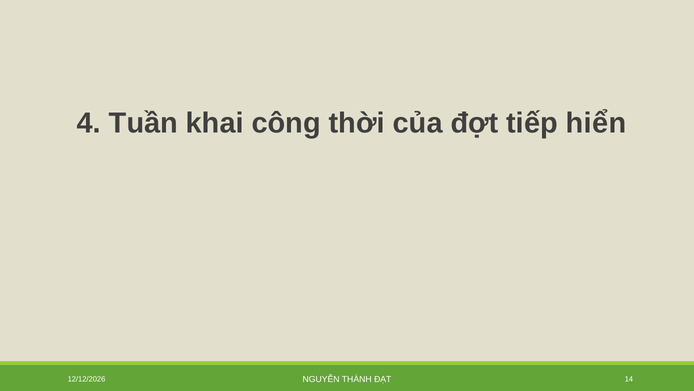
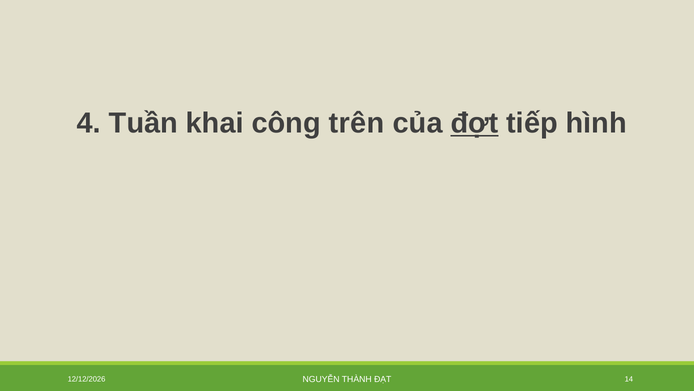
thời: thời -> trên
đợt underline: none -> present
hiển: hiển -> hình
